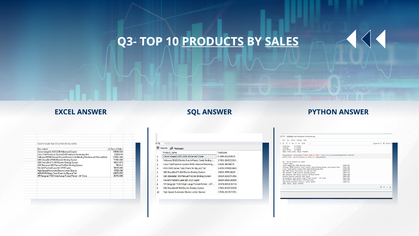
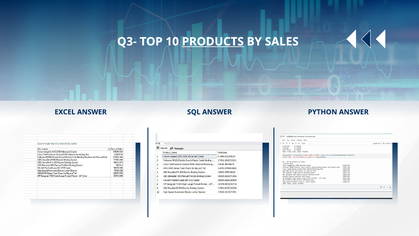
SALES underline: present -> none
